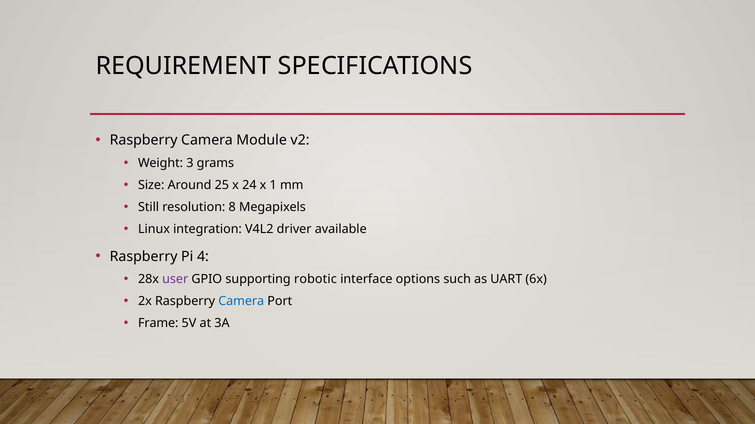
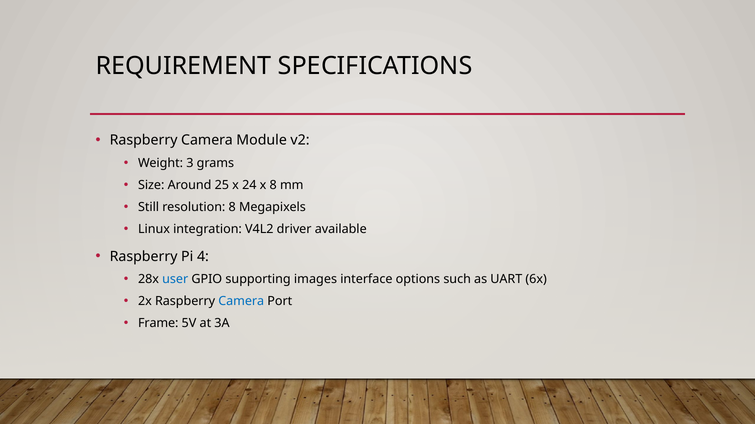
x 1: 1 -> 8
user colour: purple -> blue
robotic: robotic -> images
